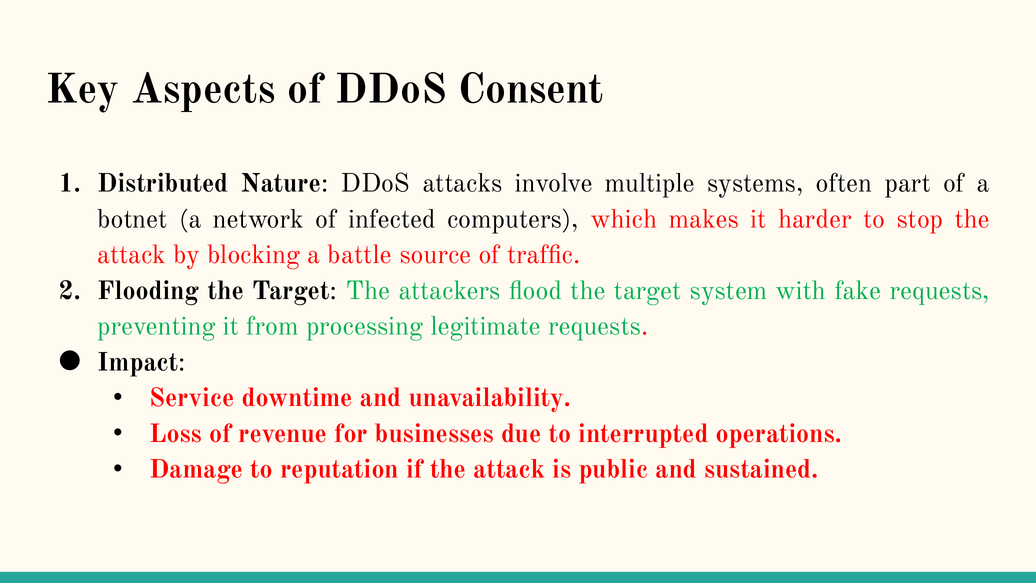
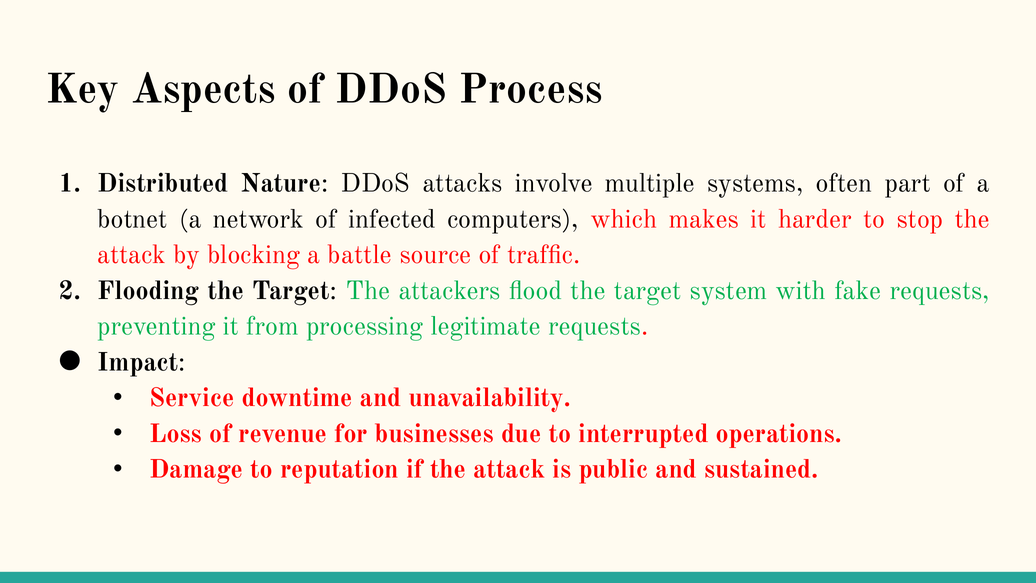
Consent: Consent -> Process
